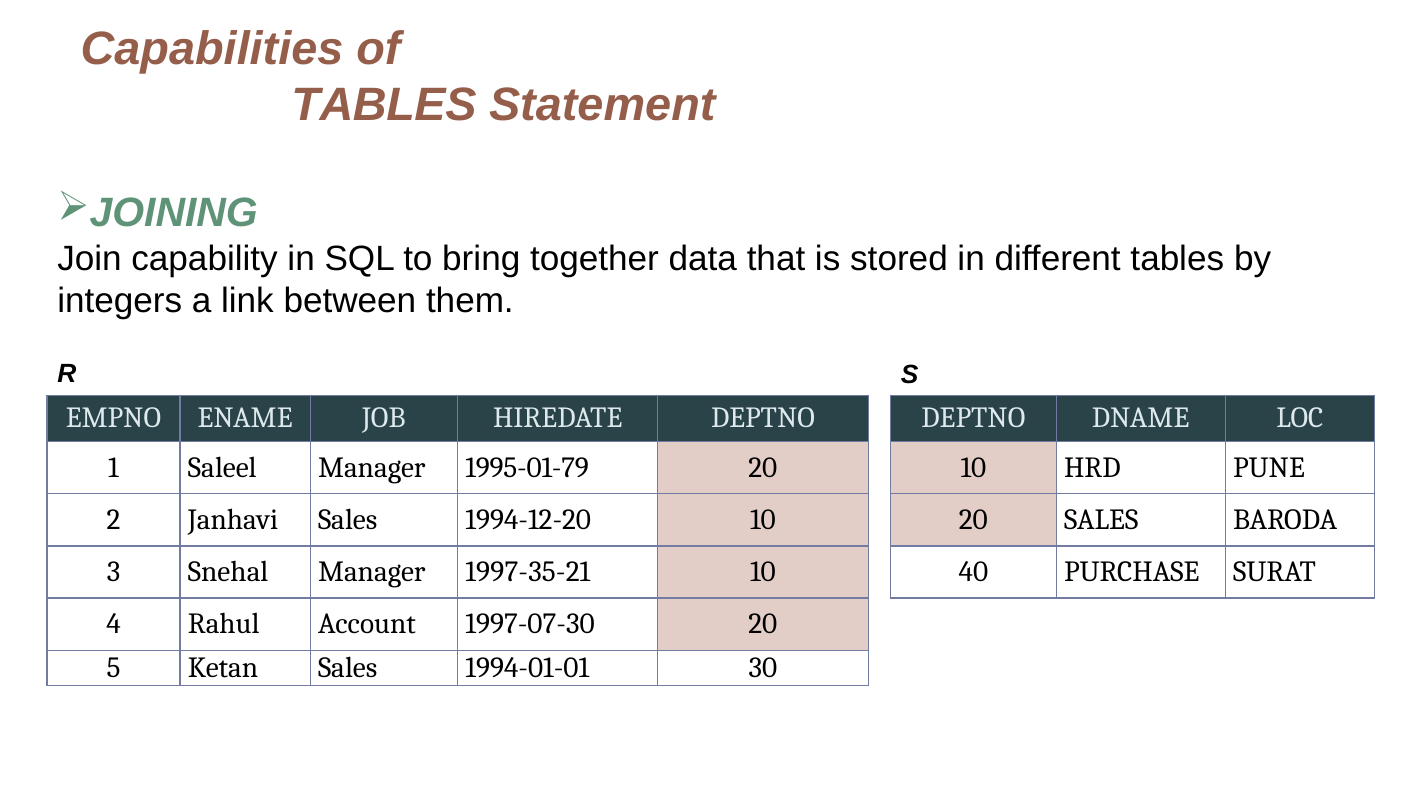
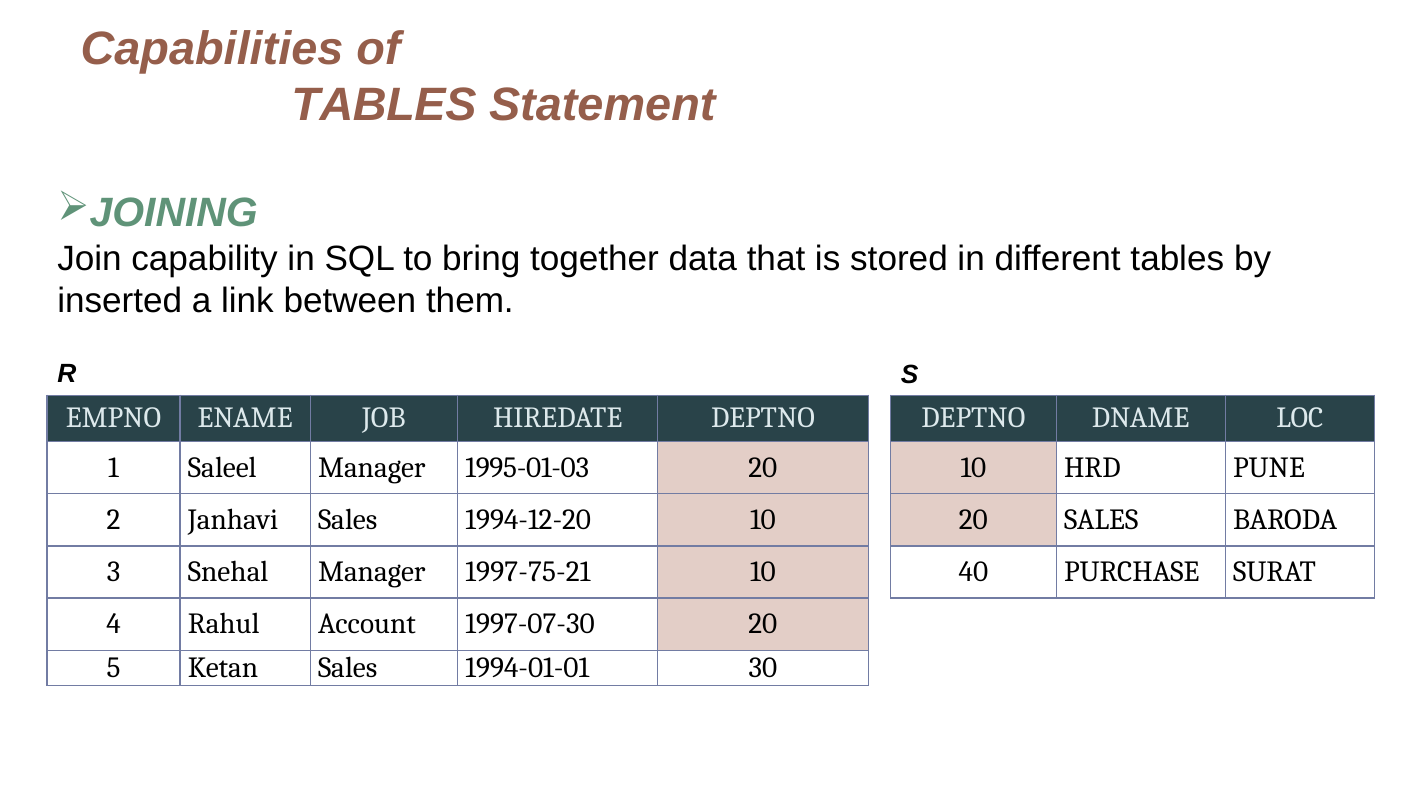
integers: integers -> inserted
1995-01-79: 1995-01-79 -> 1995-01-03
1997-35-21: 1997-35-21 -> 1997-75-21
